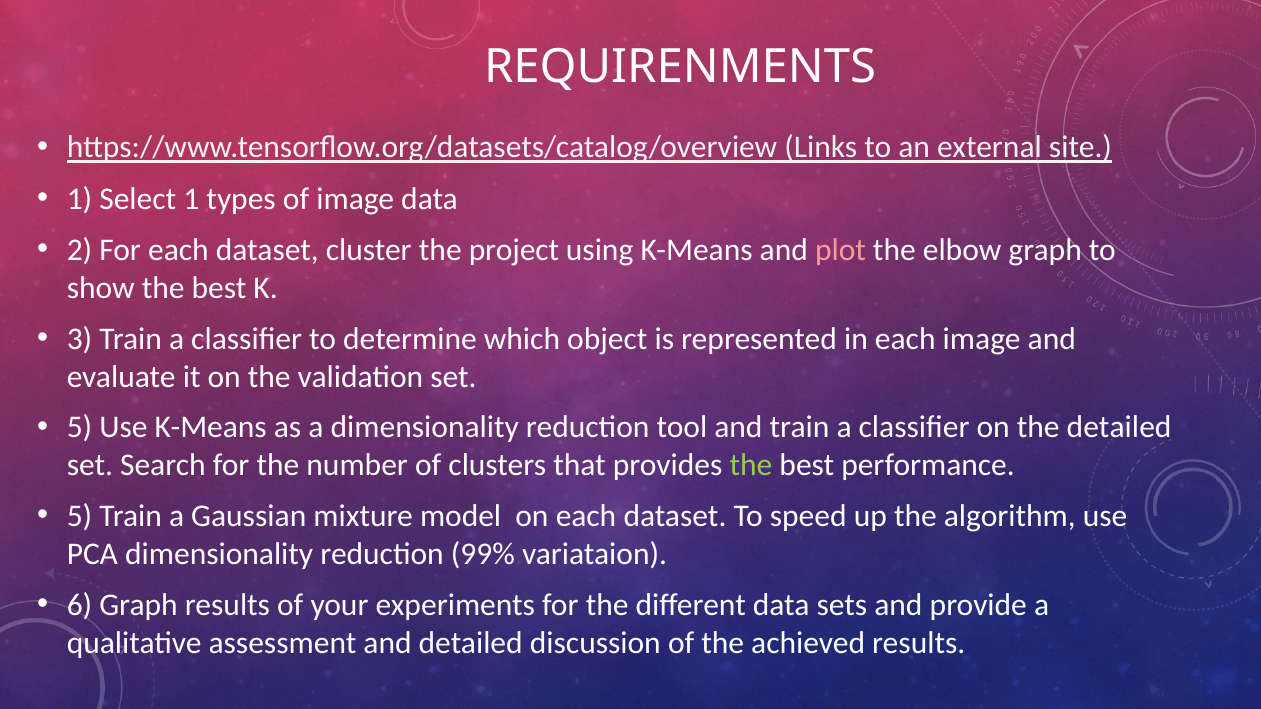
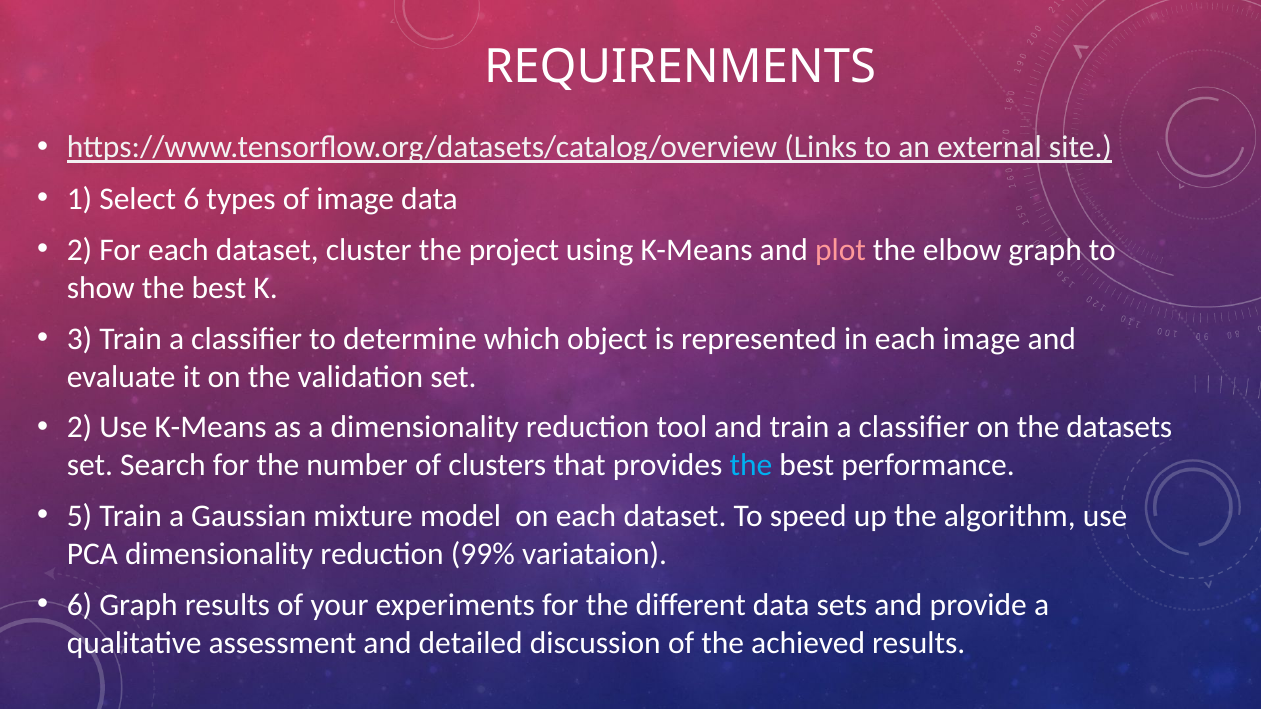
Select 1: 1 -> 6
5 at (80, 428): 5 -> 2
the detailed: detailed -> datasets
the at (751, 466) colour: light green -> light blue
